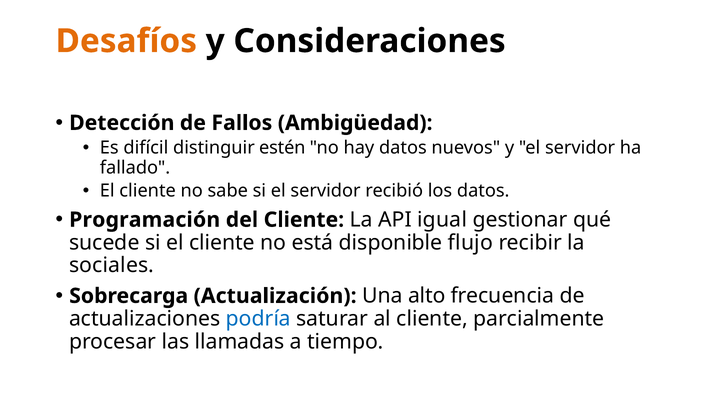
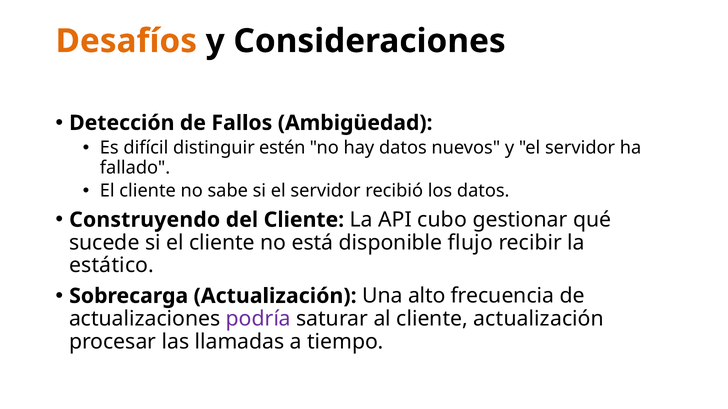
Programación: Programación -> Construyendo
igual: igual -> cubo
sociales: sociales -> estático
podría colour: blue -> purple
cliente parcialmente: parcialmente -> actualización
